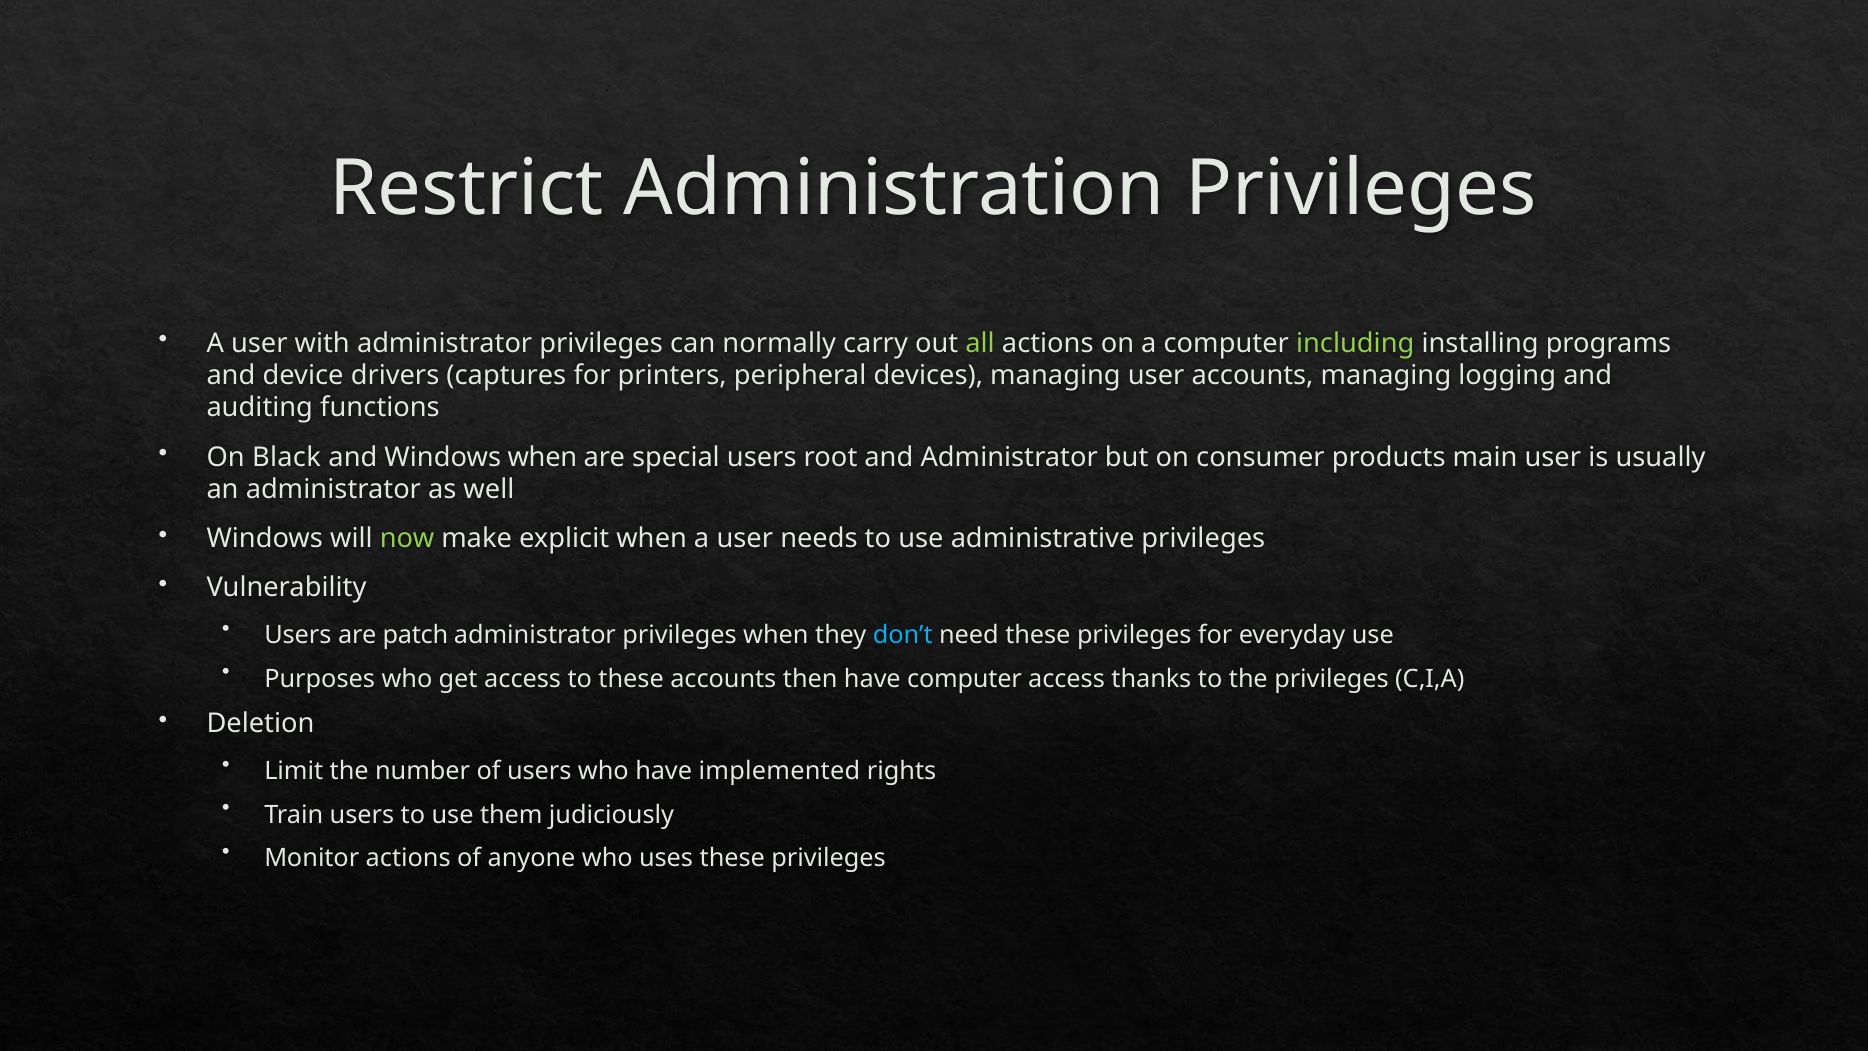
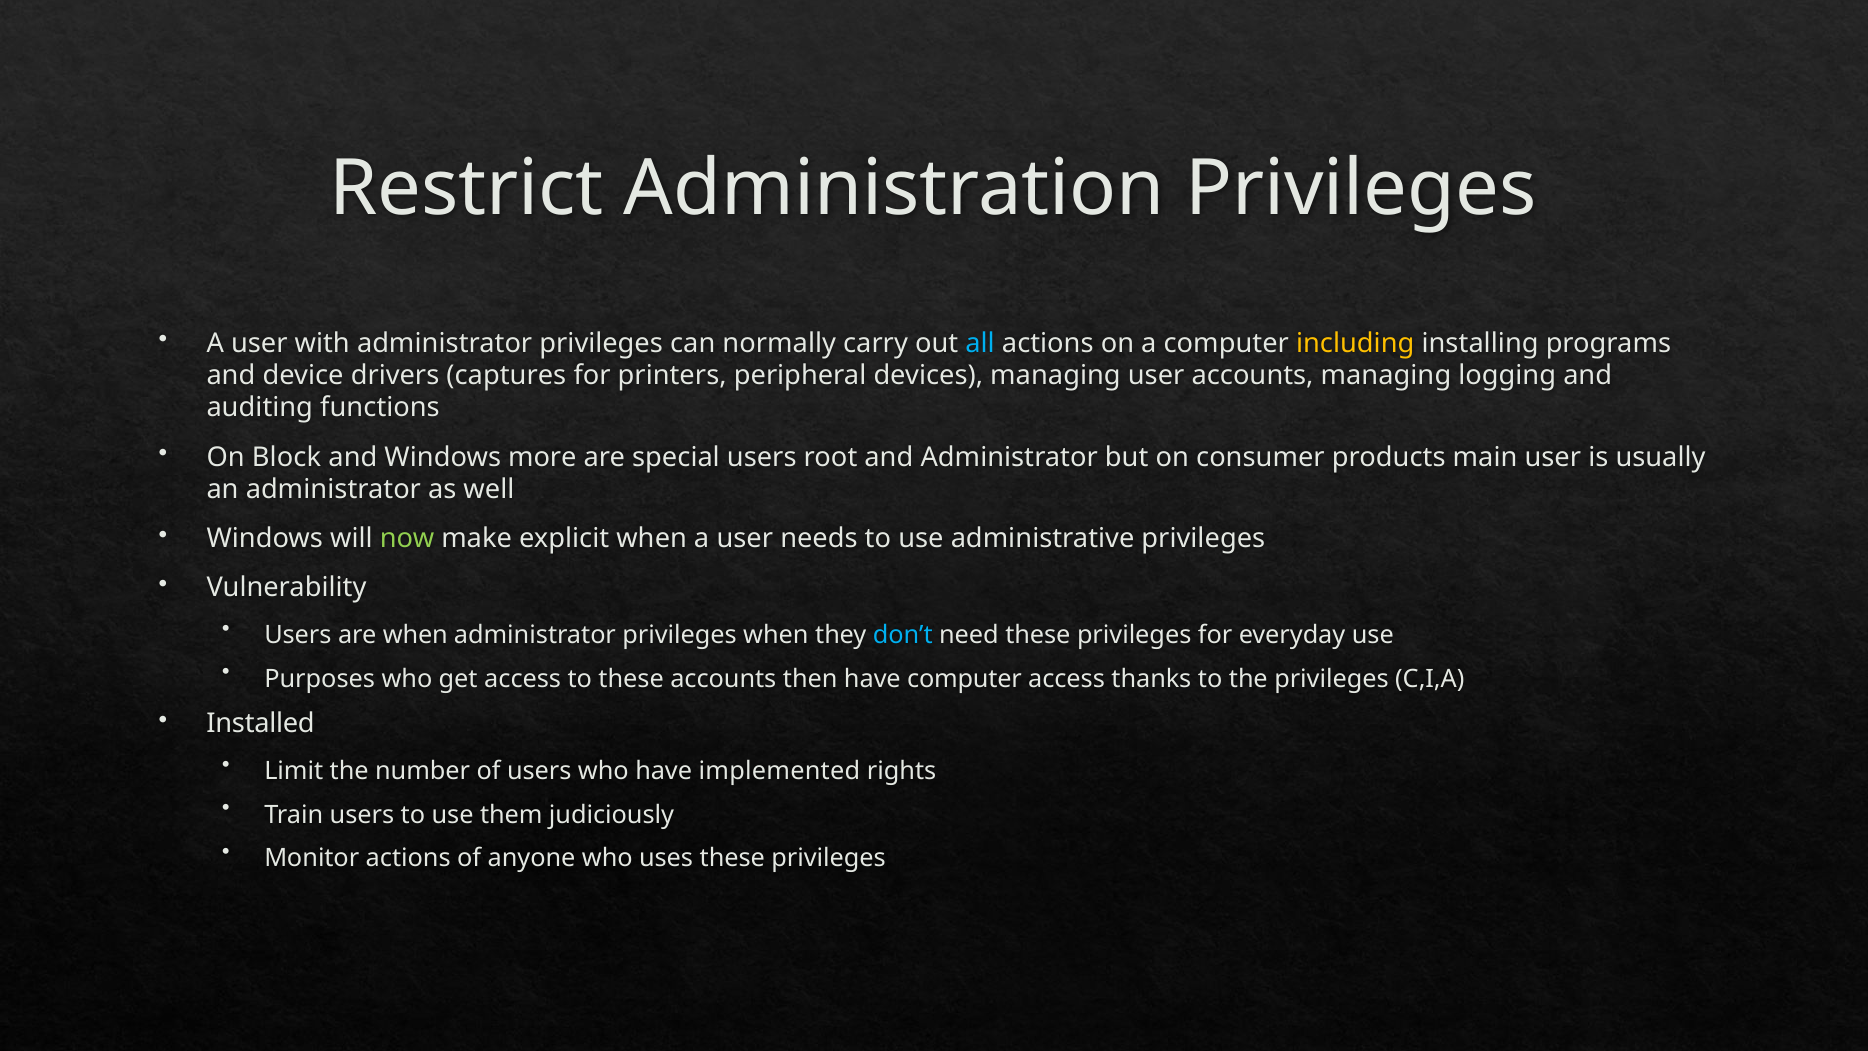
all colour: light green -> light blue
including colour: light green -> yellow
Black: Black -> Block
Windows when: when -> more
are patch: patch -> when
Deletion: Deletion -> Installed
